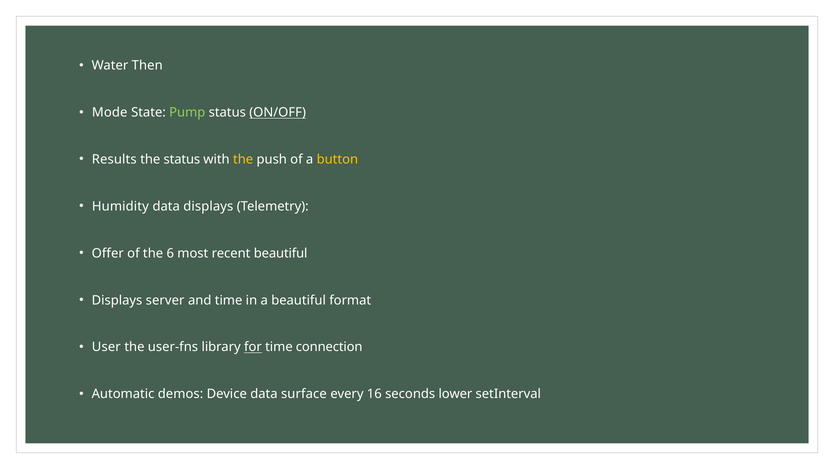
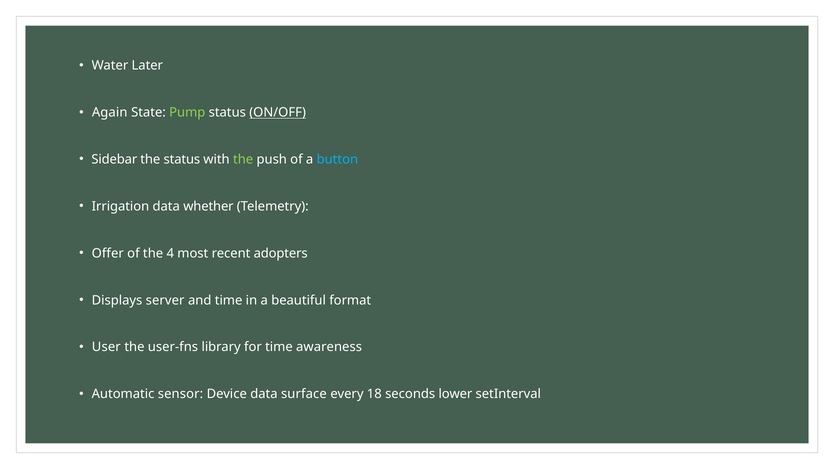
Then: Then -> Later
Mode: Mode -> Again
Results: Results -> Sidebar
the at (243, 160) colour: yellow -> light green
button colour: yellow -> light blue
Humidity: Humidity -> Irrigation
data displays: displays -> whether
6: 6 -> 4
recent beautiful: beautiful -> adopters
for underline: present -> none
connection: connection -> awareness
demos: demos -> sensor
16: 16 -> 18
